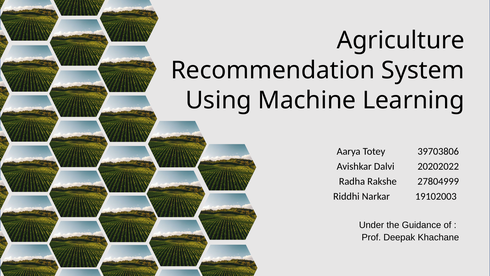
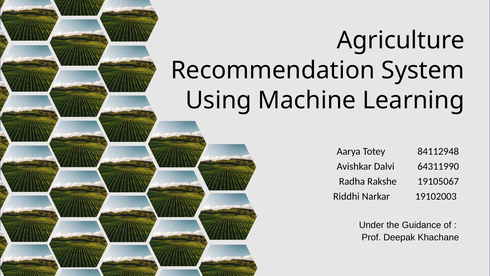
39703806: 39703806 -> 84112948
20202022: 20202022 -> 64311990
27804999: 27804999 -> 19105067
